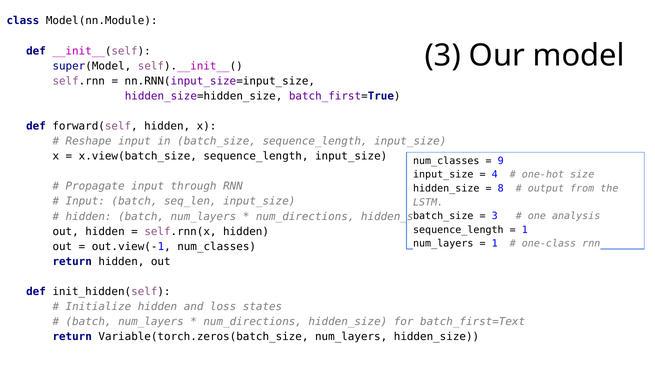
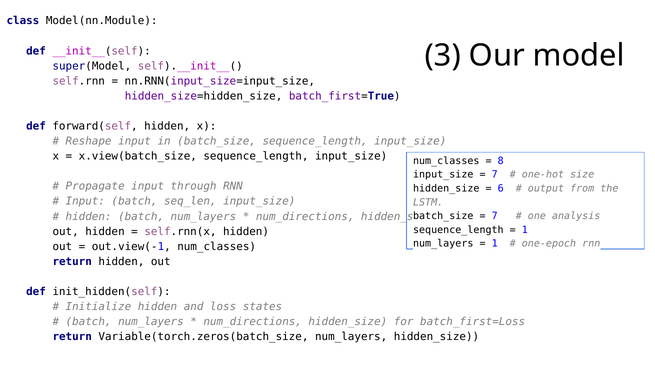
9: 9 -> 8
4 at (495, 175): 4 -> 7
8: 8 -> 6
3 at (495, 216): 3 -> 7
one-class: one-class -> one-epoch
batch_first=Text: batch_first=Text -> batch_first=Loss
